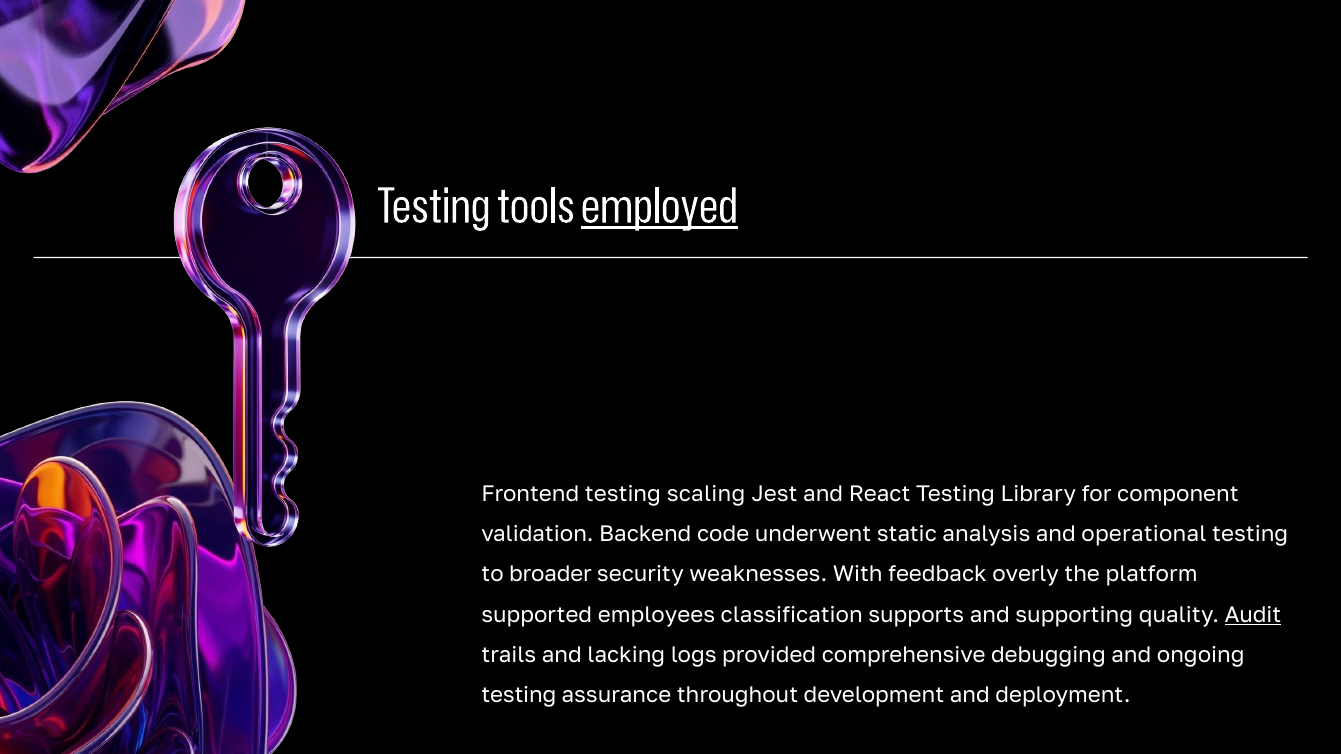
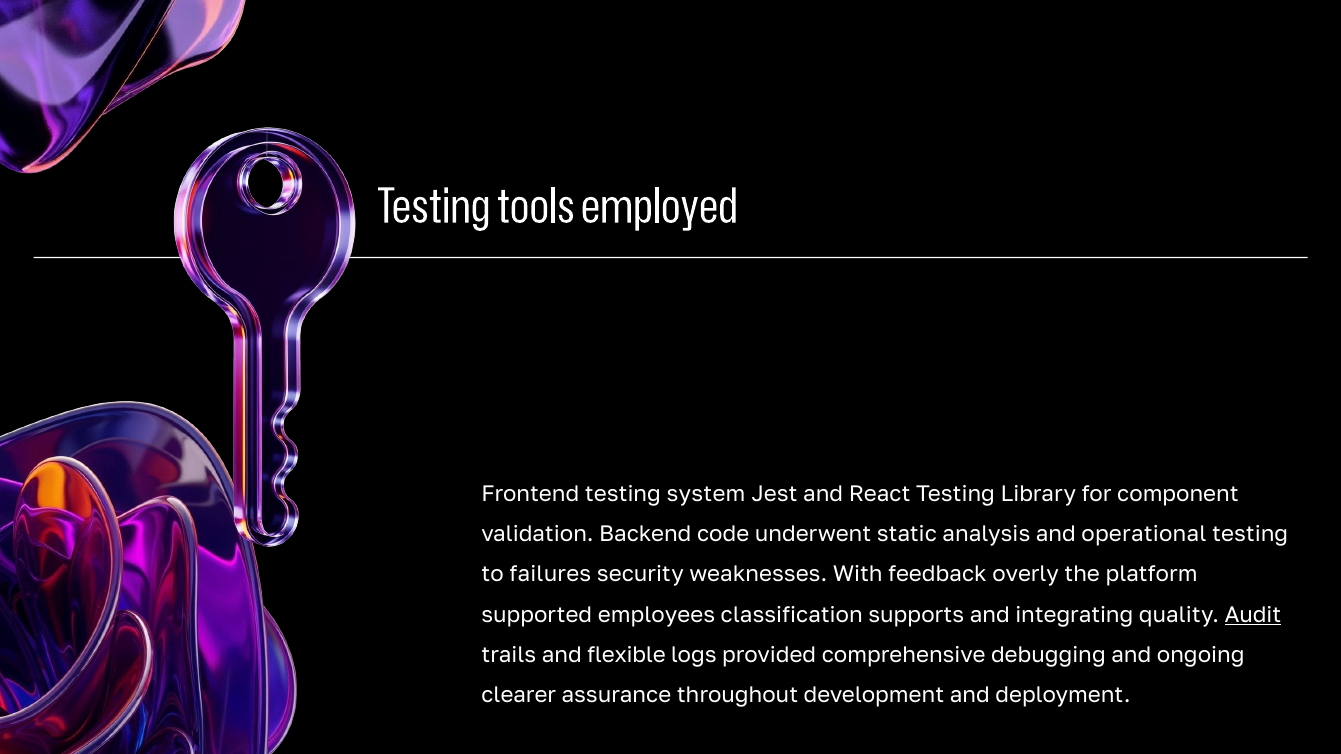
employed underline: present -> none
scaling: scaling -> system
broader: broader -> failures
supporting: supporting -> integrating
lacking: lacking -> flexible
testing at (519, 695): testing -> clearer
